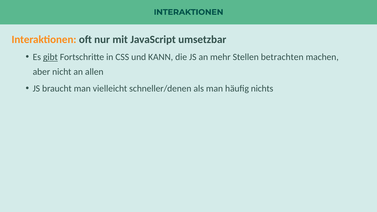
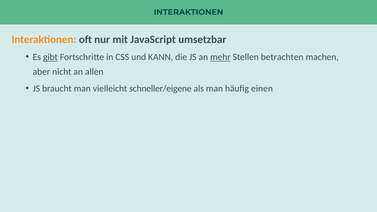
mehr underline: none -> present
schneller/denen: schneller/denen -> schneller/eigene
nichts: nichts -> einen
